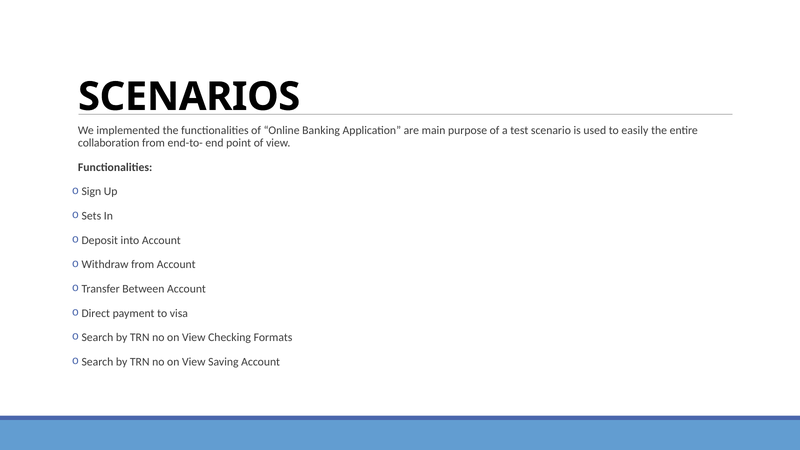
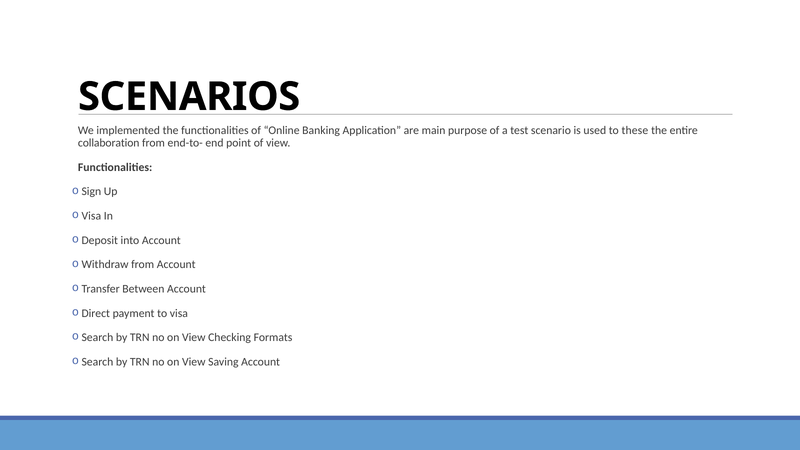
easily: easily -> these
Sets at (91, 216): Sets -> Visa
